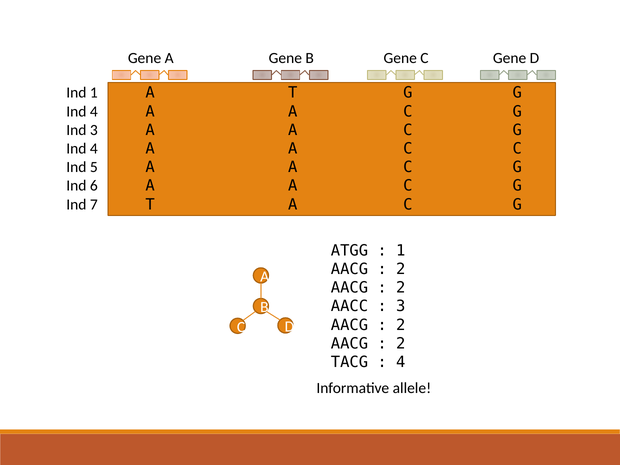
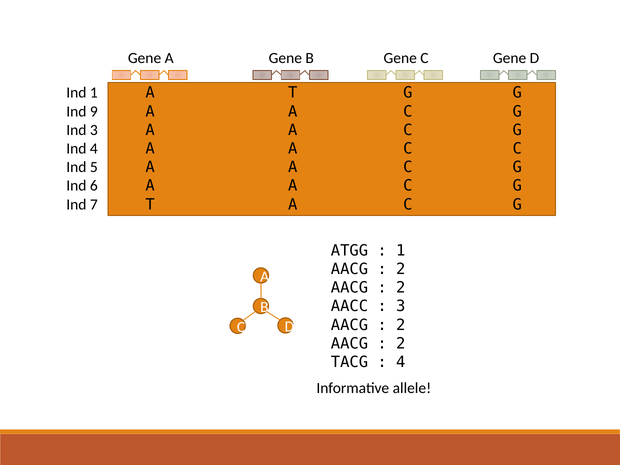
4 at (94, 111): 4 -> 9
